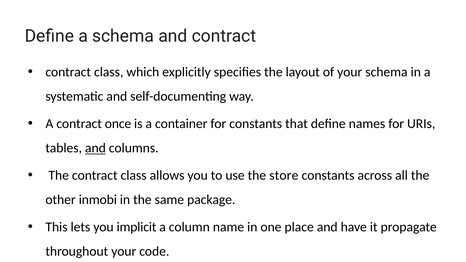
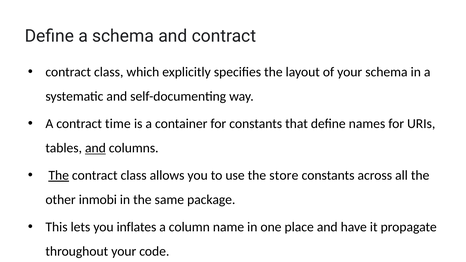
once: once -> time
The at (59, 175) underline: none -> present
implicit: implicit -> inflates
